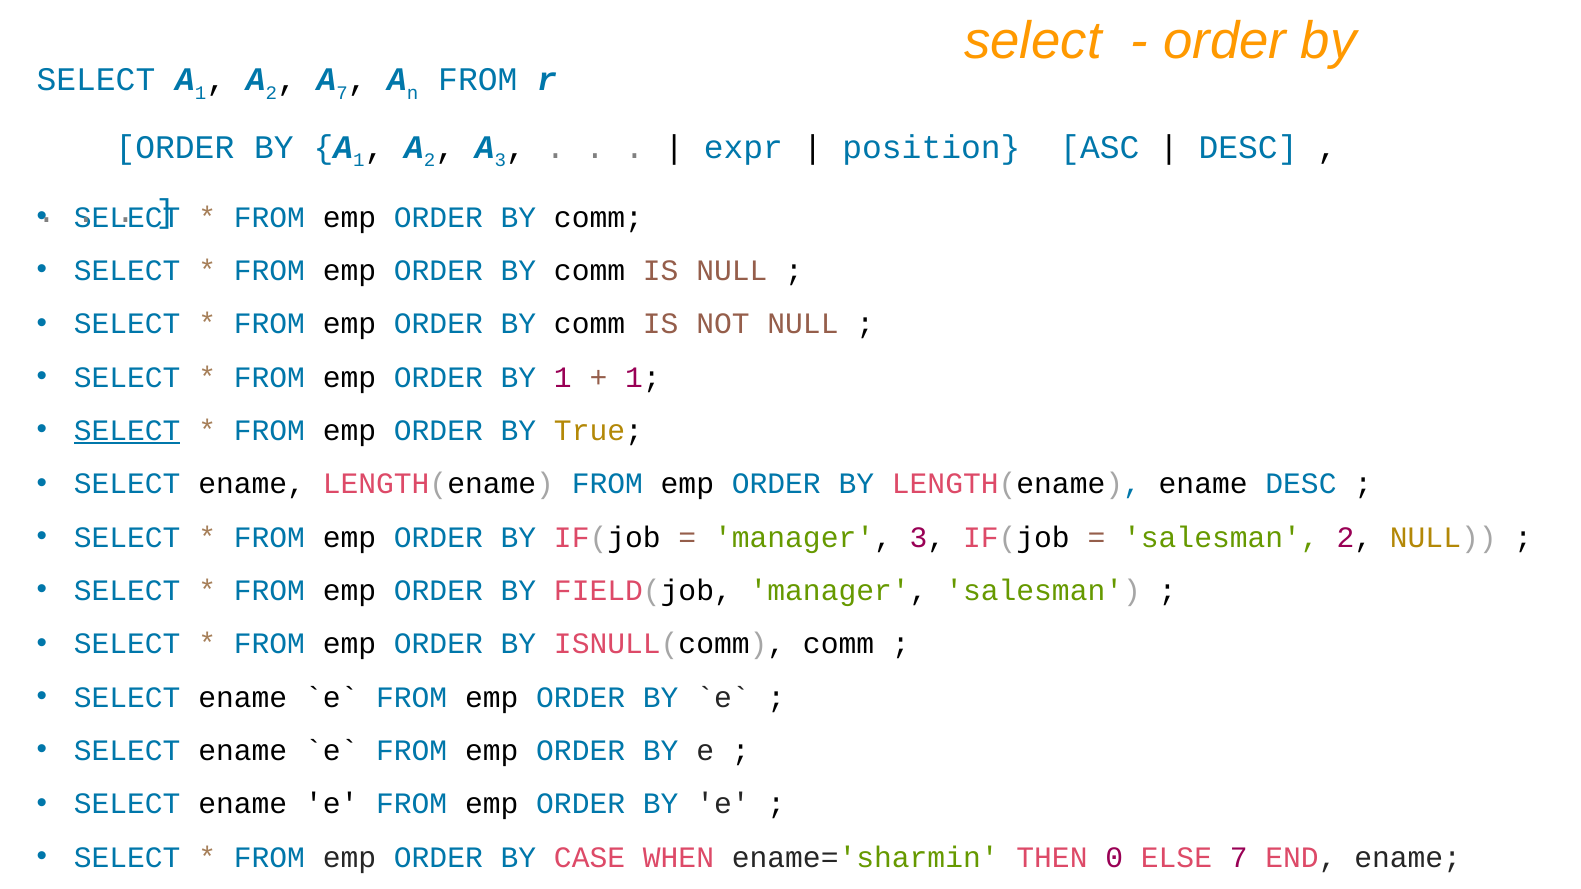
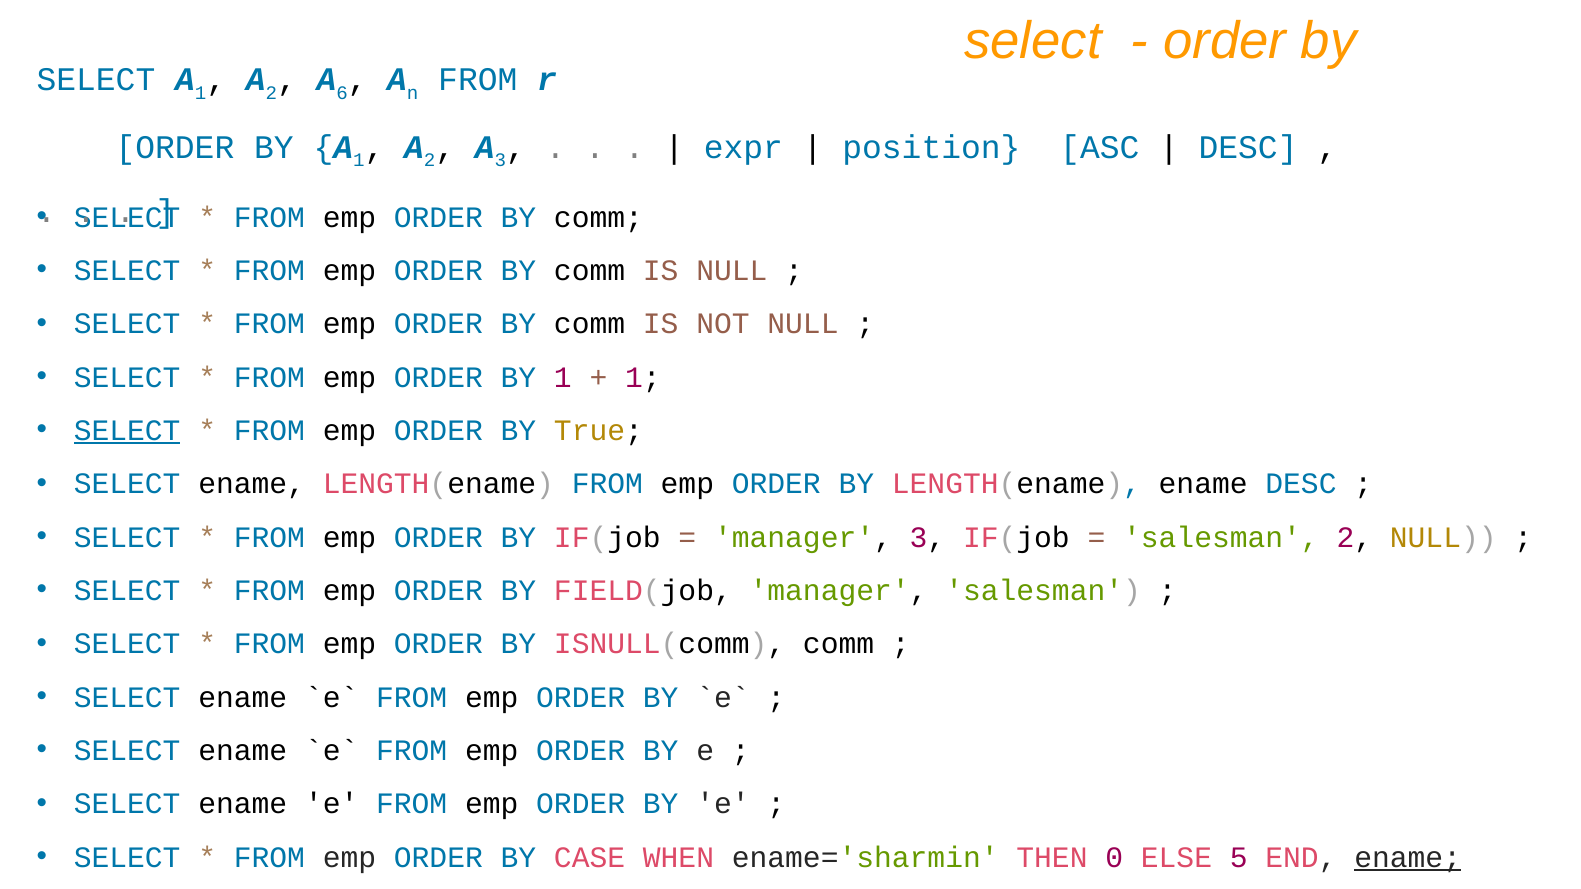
7 at (342, 93): 7 -> 6
ELSE 7: 7 -> 5
ename at (1408, 858) underline: none -> present
